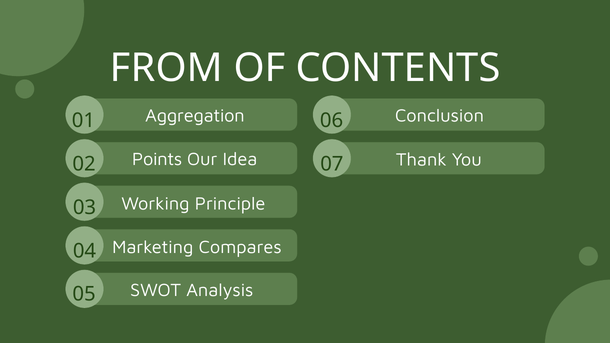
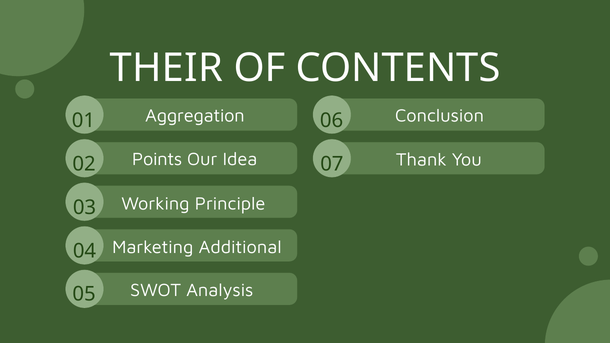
FROM: FROM -> THEIR
Compares: Compares -> Additional
